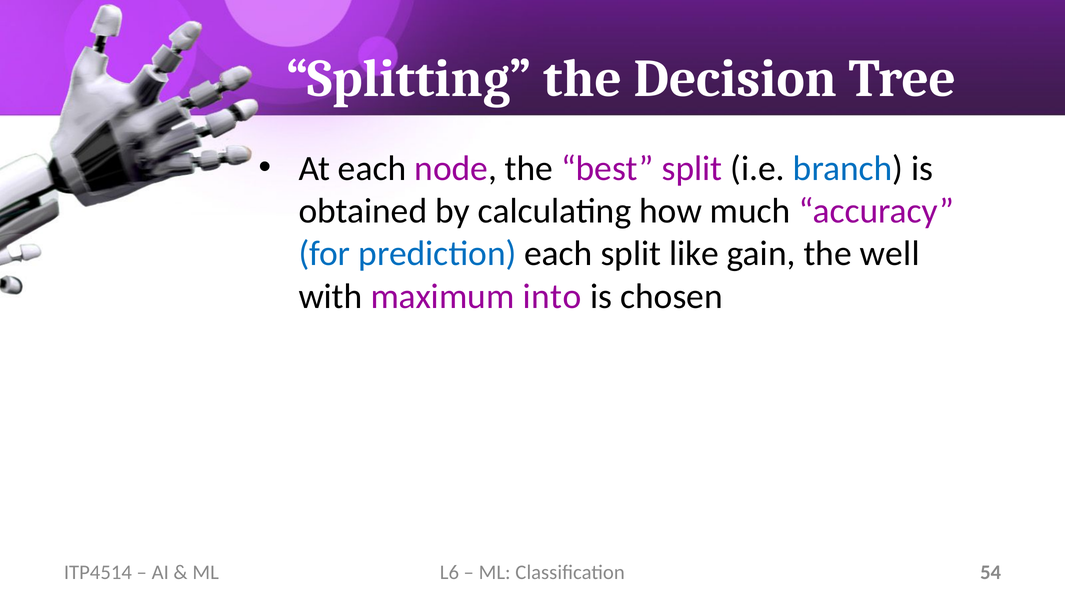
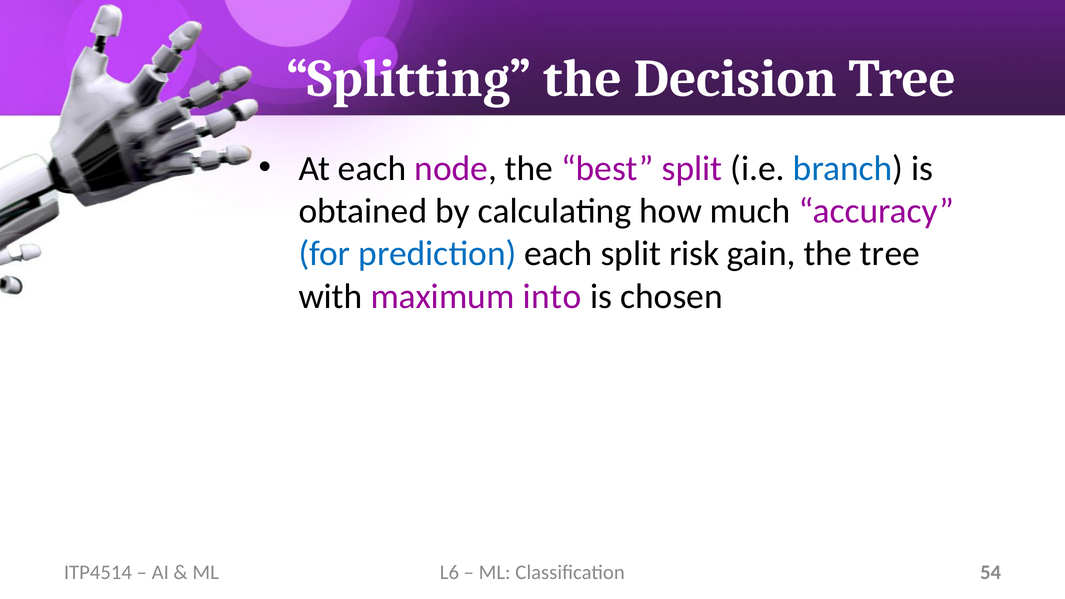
like: like -> risk
the well: well -> tree
